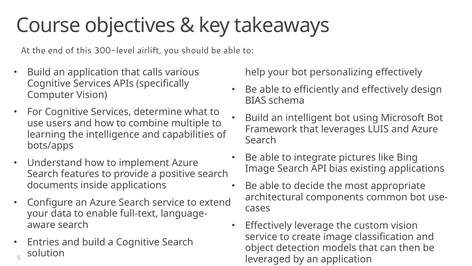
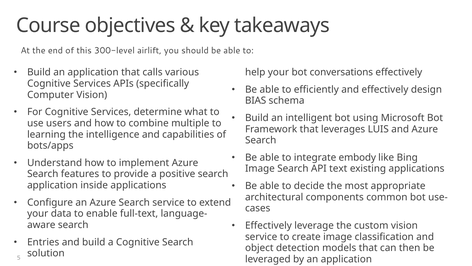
personalizing: personalizing -> conversations
pictures: pictures -> embody
API bias: bias -> text
documents at (53, 185): documents -> application
